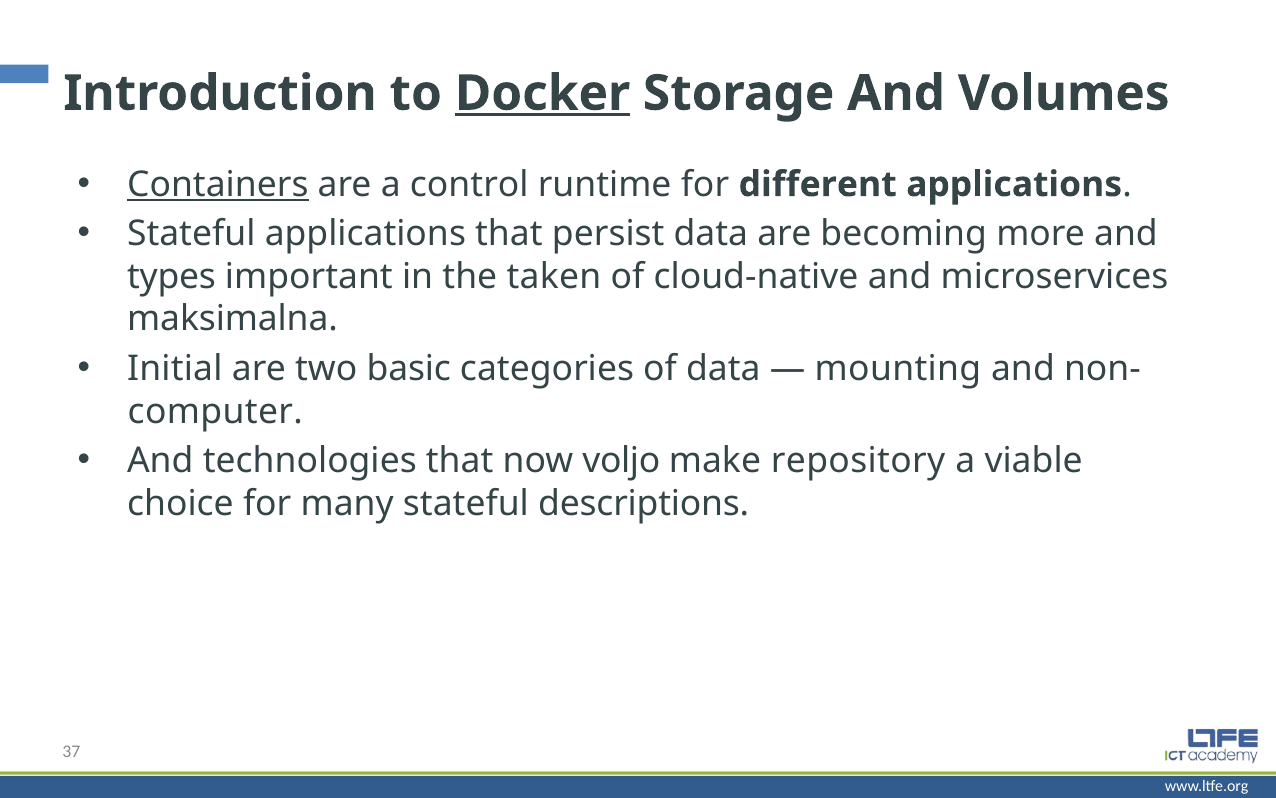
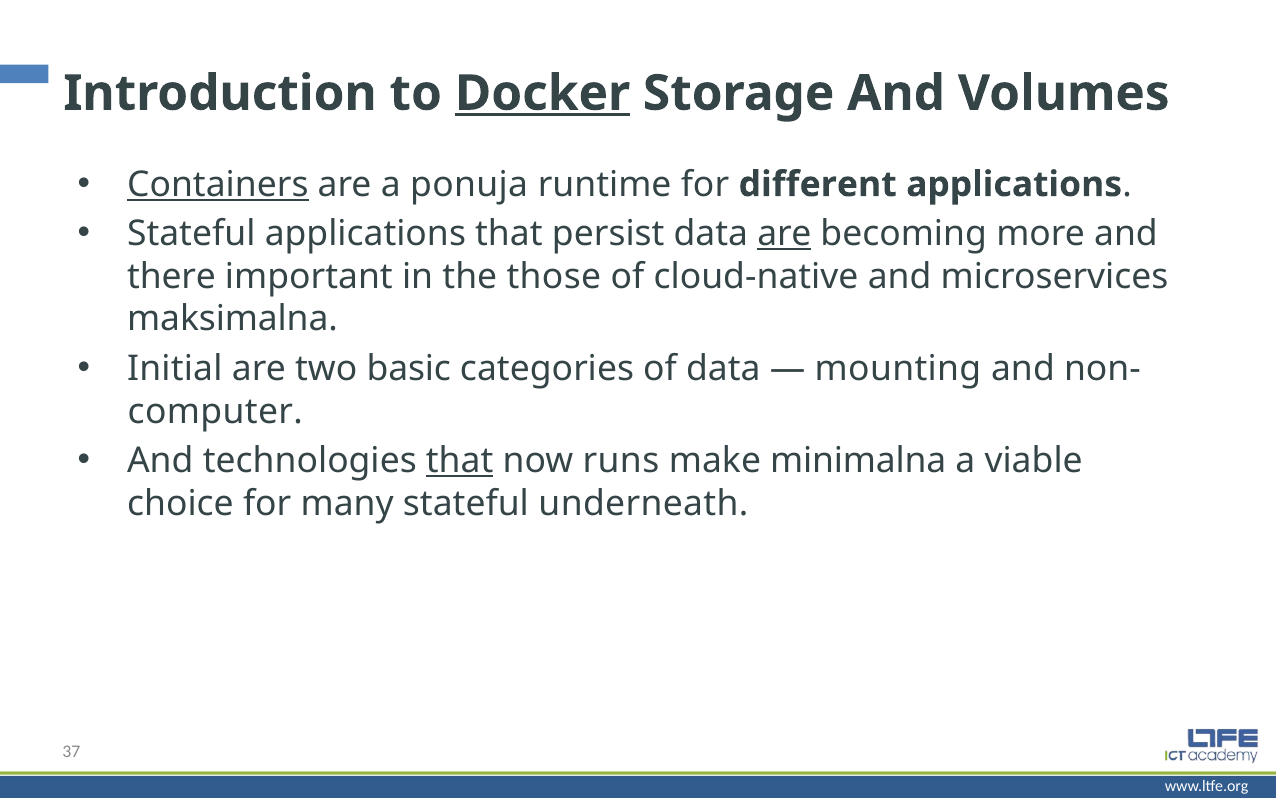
control: control -> ponuja
are at (784, 234) underline: none -> present
types: types -> there
taken: taken -> those
that at (460, 461) underline: none -> present
voljo: voljo -> runs
repository: repository -> minimalna
descriptions: descriptions -> underneath
